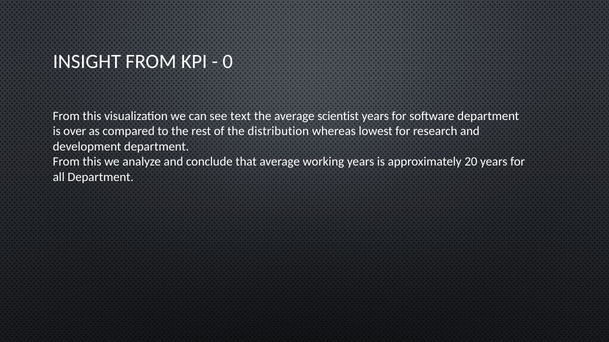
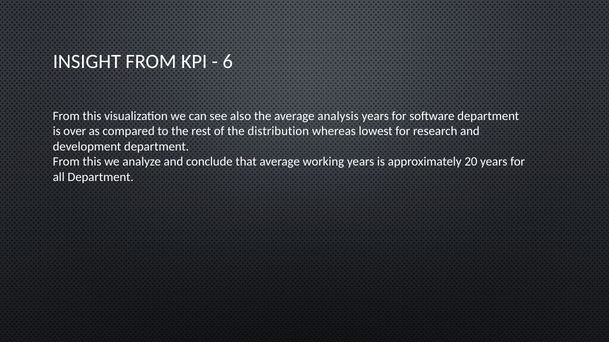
0: 0 -> 6
text: text -> also
scientist: scientist -> analysis
